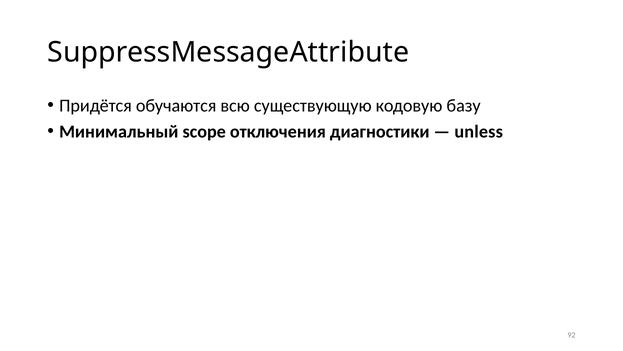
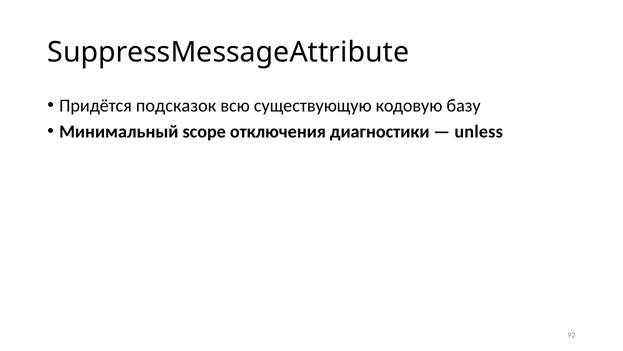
обучаются: обучаются -> подсказок
